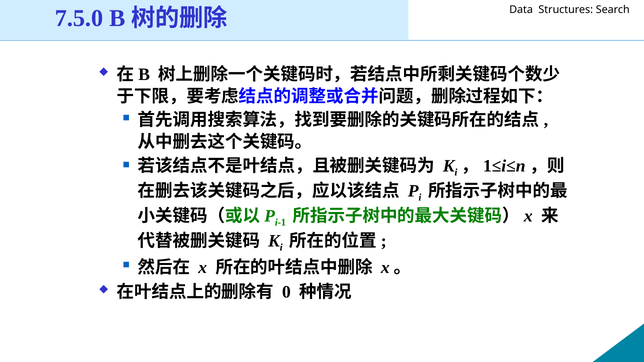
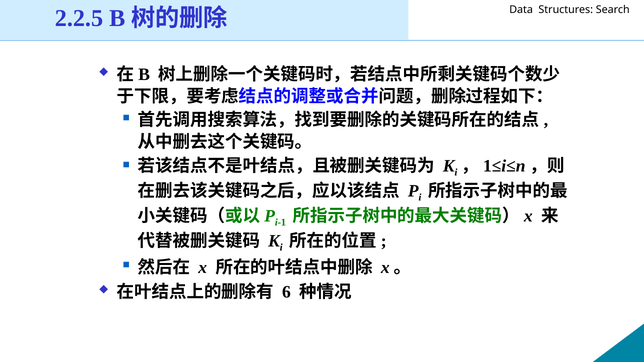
7.5.0: 7.5.0 -> 2.2.5
0: 0 -> 6
